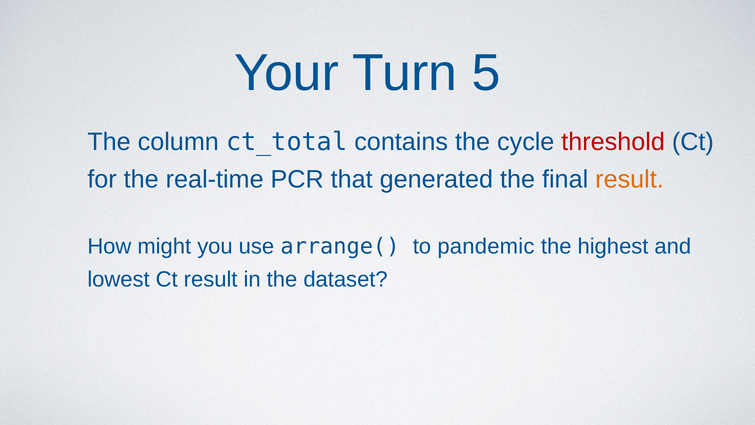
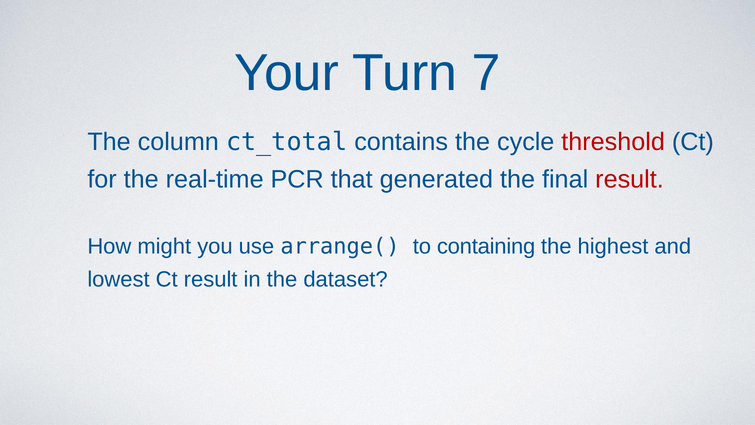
5: 5 -> 7
result at (630, 179) colour: orange -> red
pandemic: pandemic -> containing
